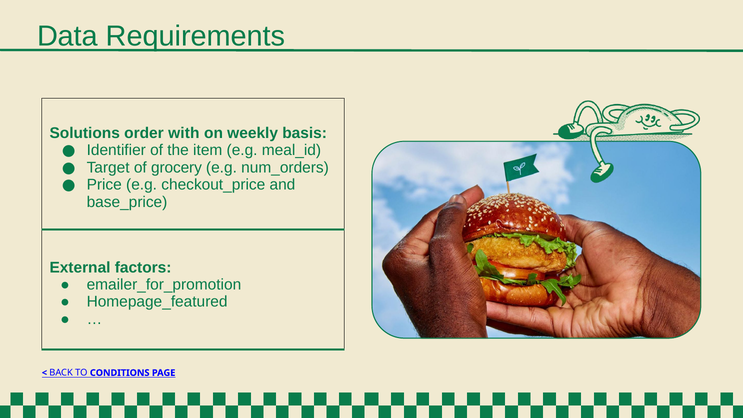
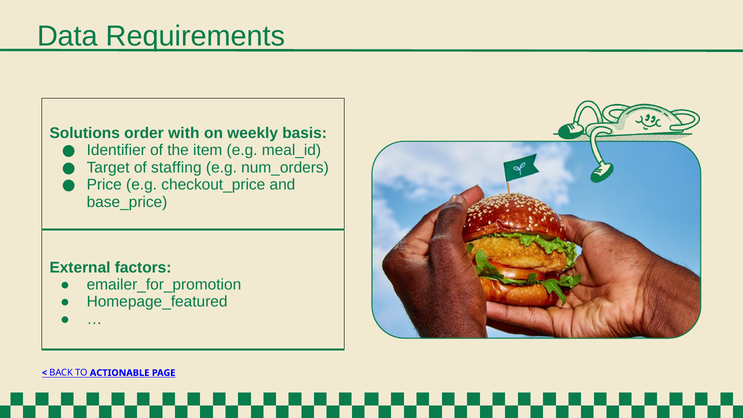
grocery: grocery -> staffing
CONDITIONS: CONDITIONS -> ACTIONABLE
